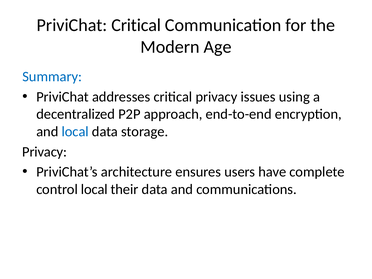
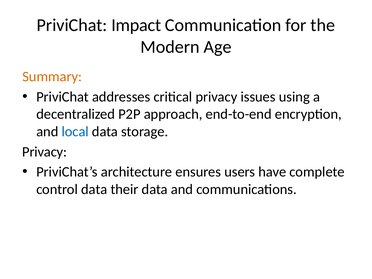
PriviChat Critical: Critical -> Impact
Summary colour: blue -> orange
control local: local -> data
